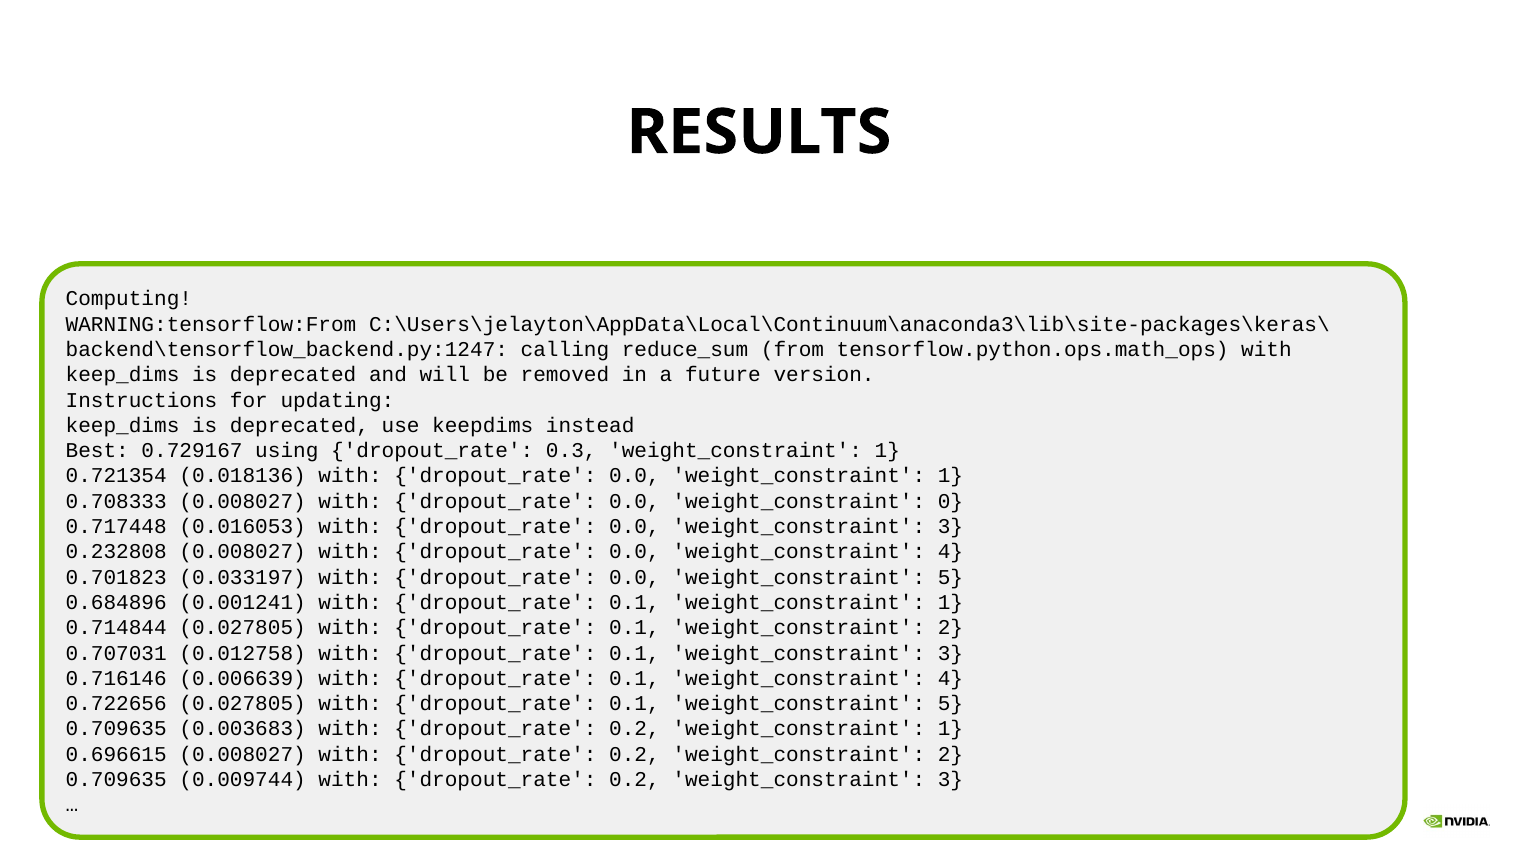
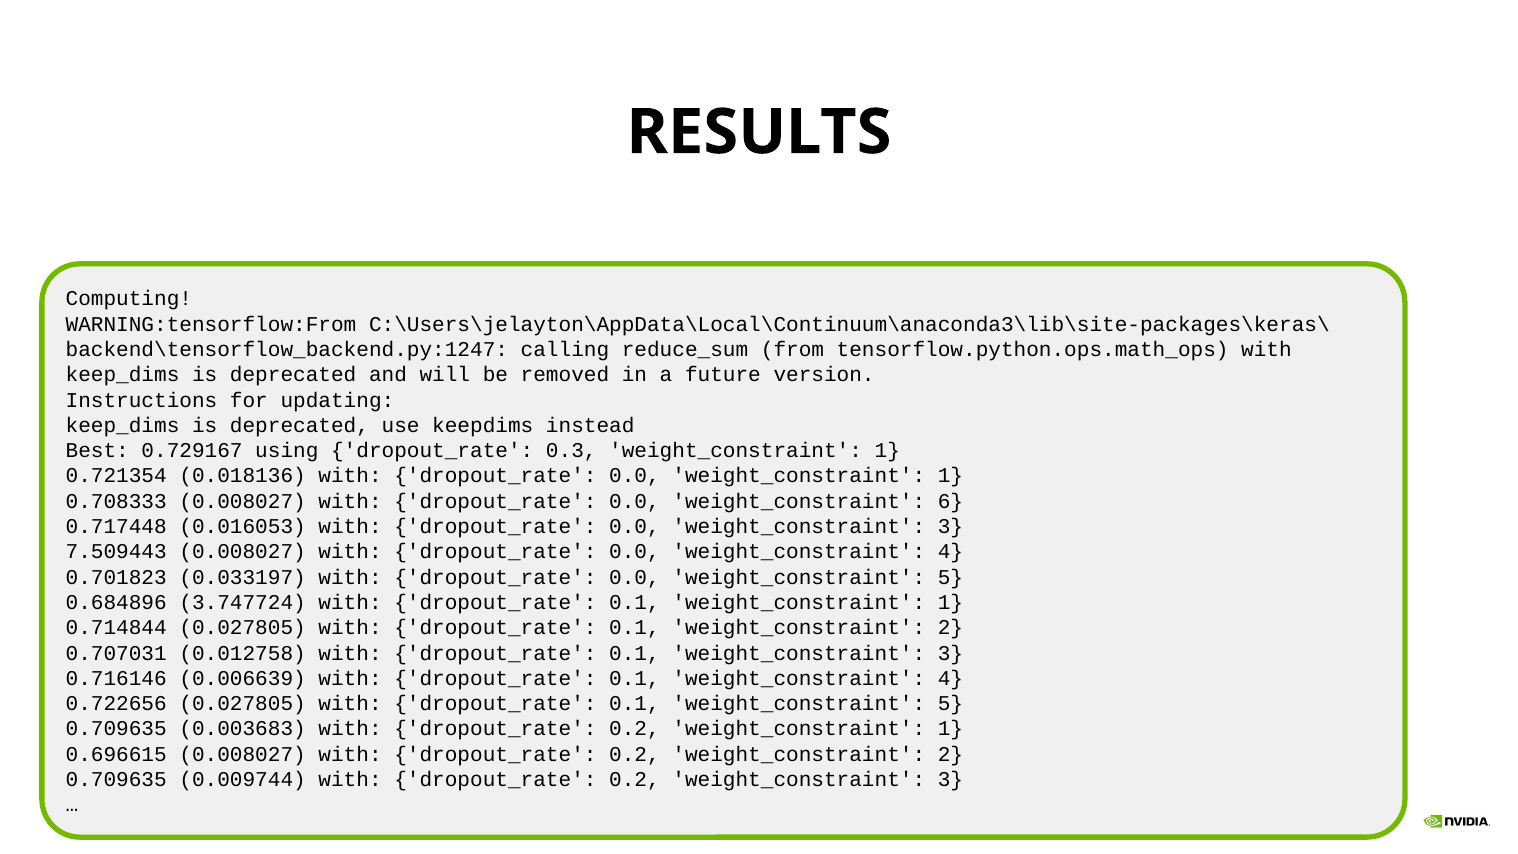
0: 0 -> 6
0.232808: 0.232808 -> 7.509443
0.001241: 0.001241 -> 3.747724
